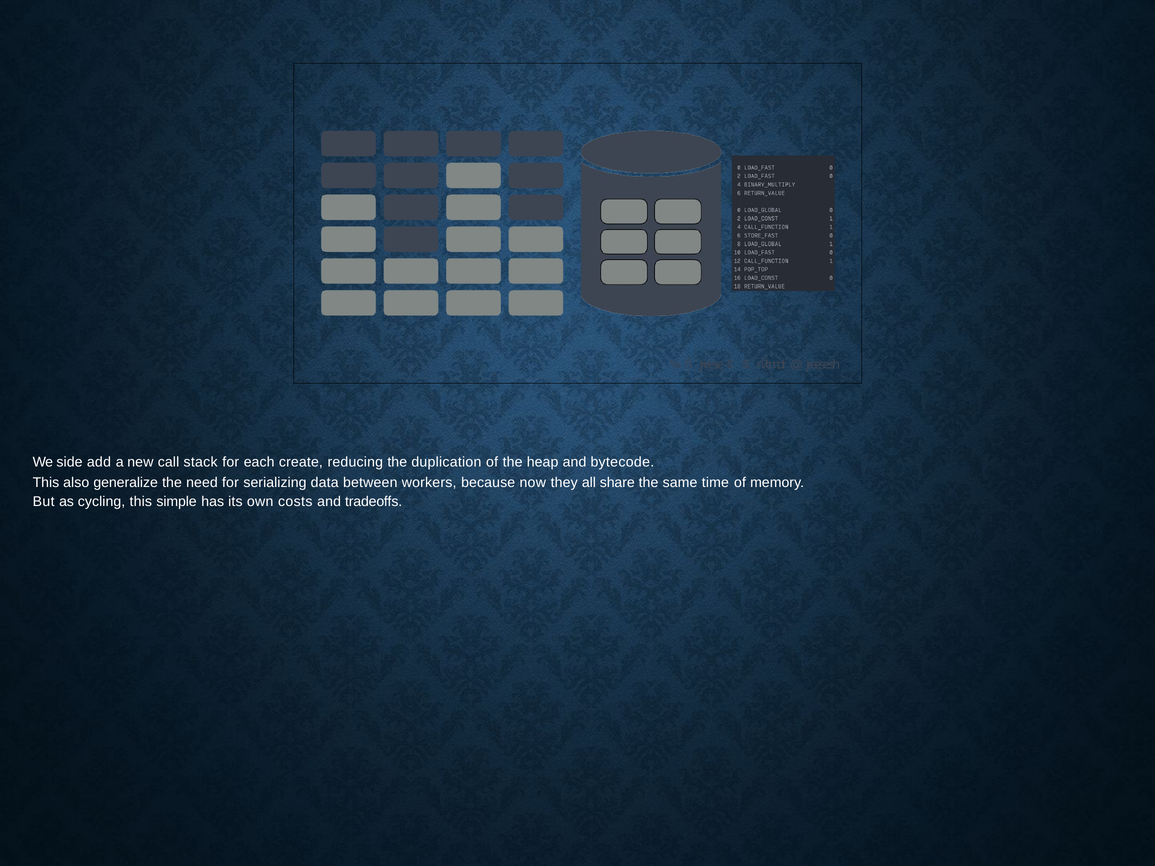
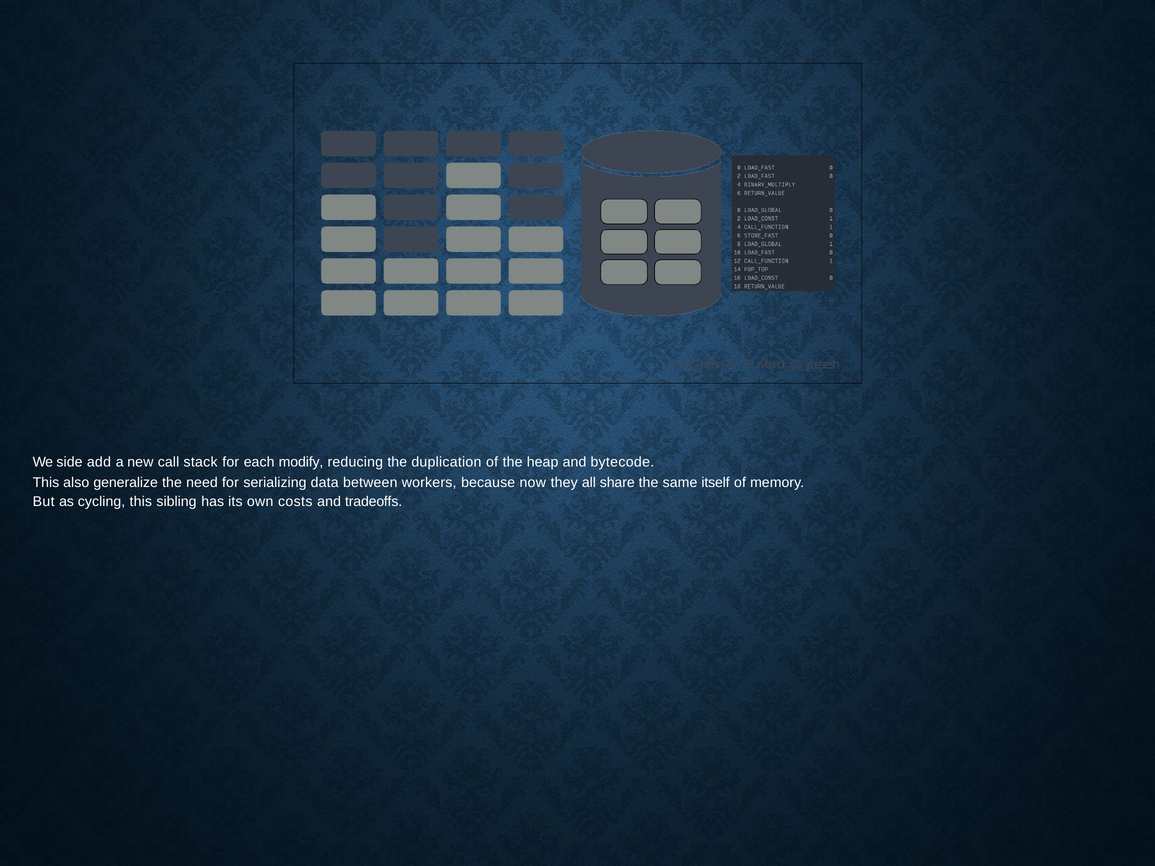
create: create -> modify
time: time -> itself
simple: simple -> sibling
